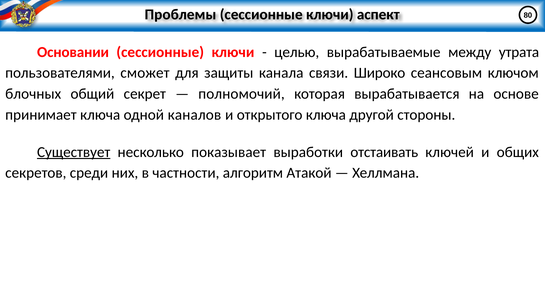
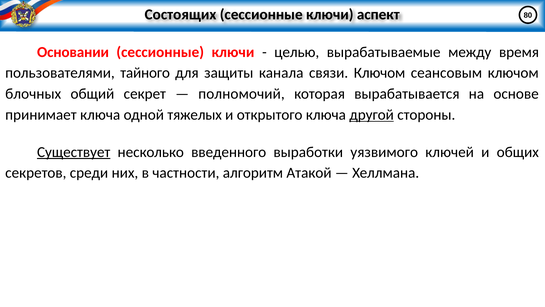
Проблемы: Проблемы -> Состоящих
утрата: утрата -> время
сможет: сможет -> тайного
связи Широко: Широко -> Ключом
каналов: каналов -> тяжелых
другой underline: none -> present
показывает: показывает -> введенного
отстаивать: отстаивать -> уязвимого
